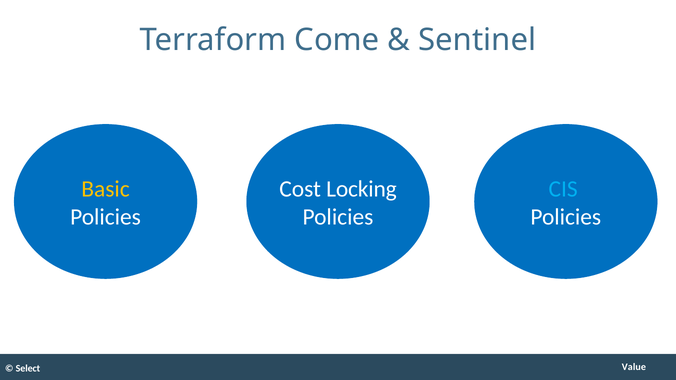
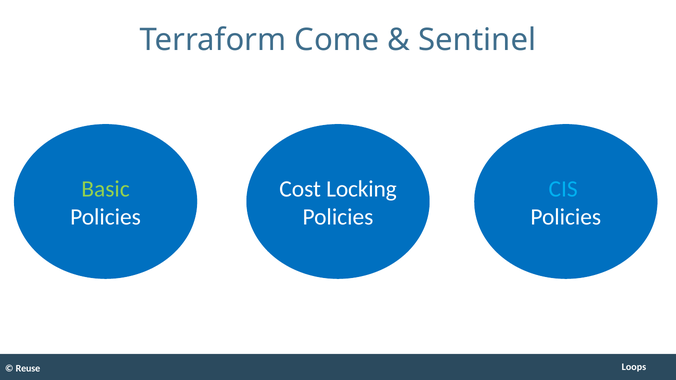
Basic colour: yellow -> light green
Value: Value -> Loops
Select: Select -> Reuse
